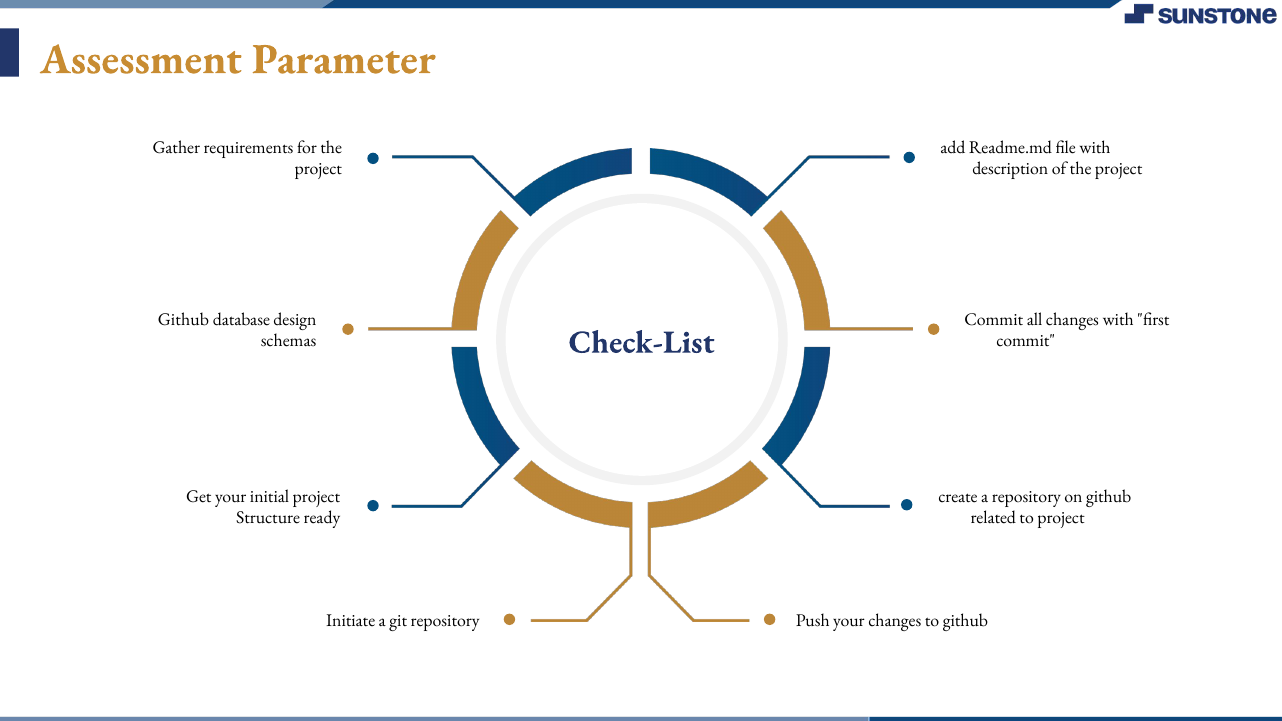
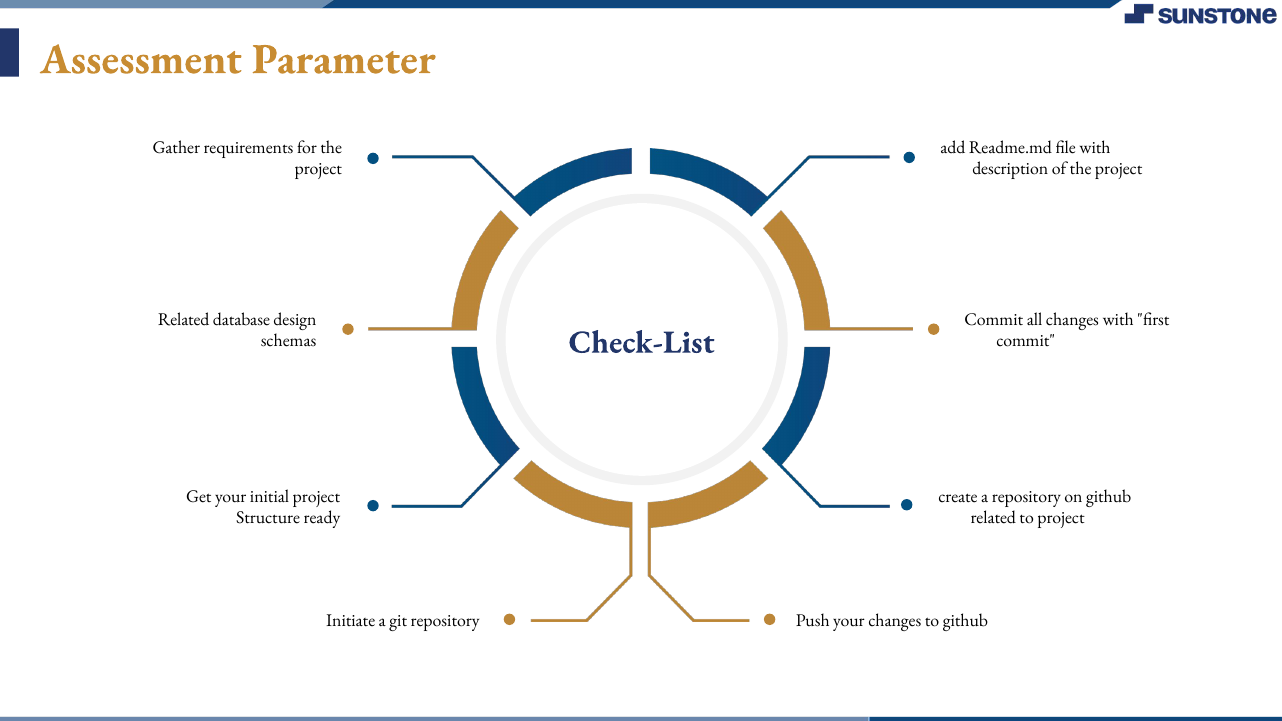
Github at (184, 320): Github -> Related
